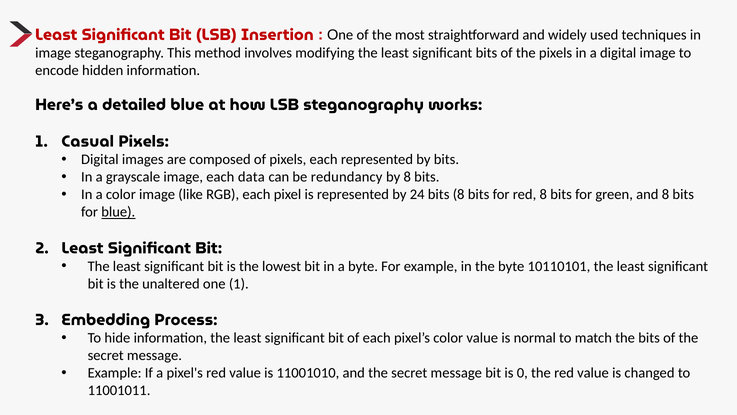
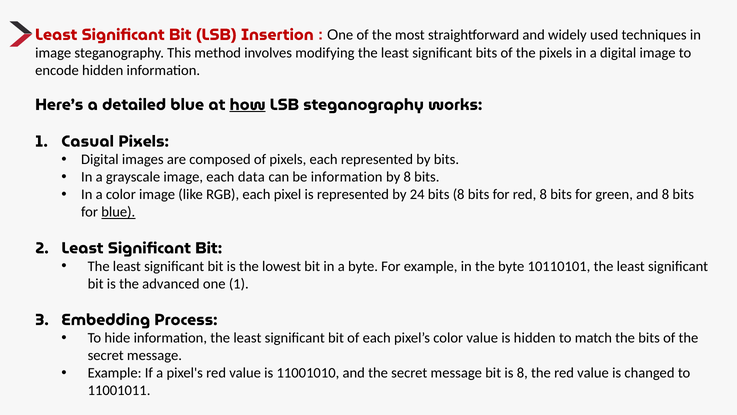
how underline: none -> present
be redundancy: redundancy -> information
unaltered: unaltered -> advanced
is normal: normal -> hidden
is 0: 0 -> 8
